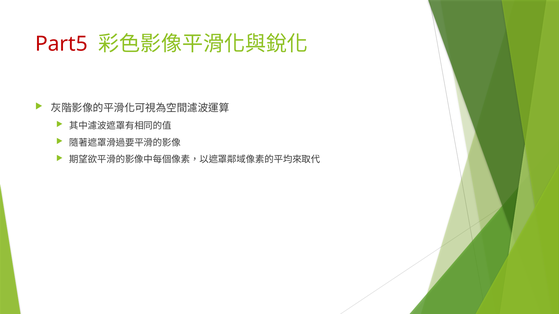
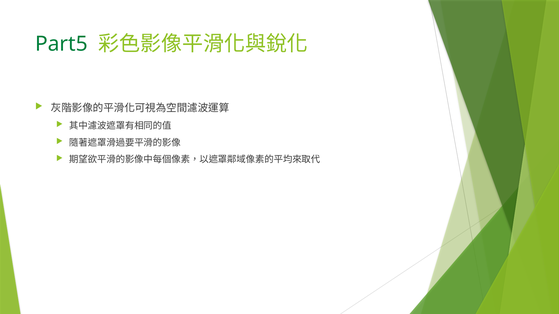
Part5 colour: red -> green
